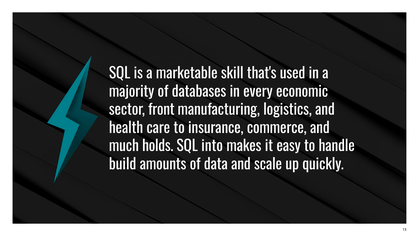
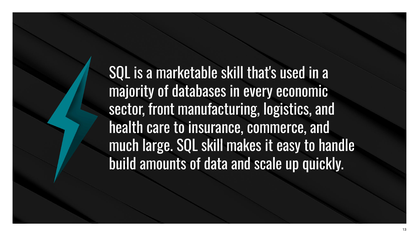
holds: holds -> large
SQL into: into -> skill
